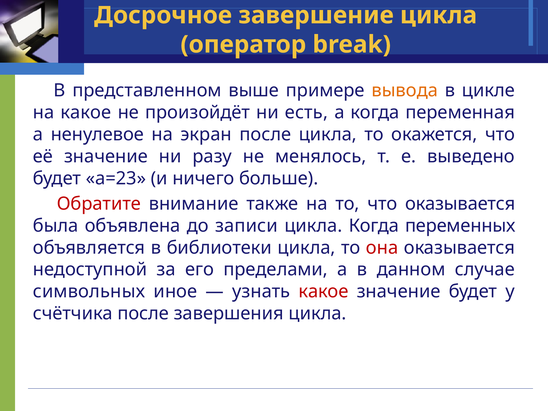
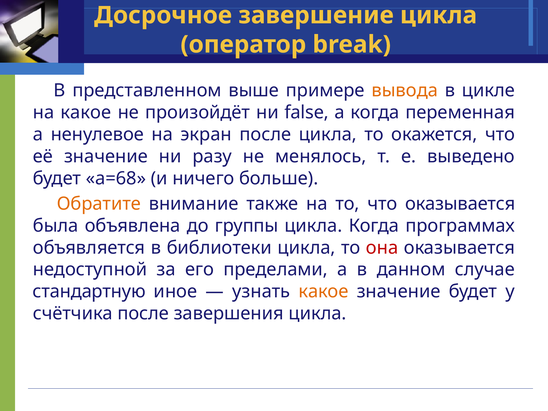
есть: есть -> false
a=23: a=23 -> a=68
Обратите colour: red -> orange
записи: записи -> группы
переменных: переменных -> программах
символьных: символьных -> стандартную
какое at (323, 292) colour: red -> orange
